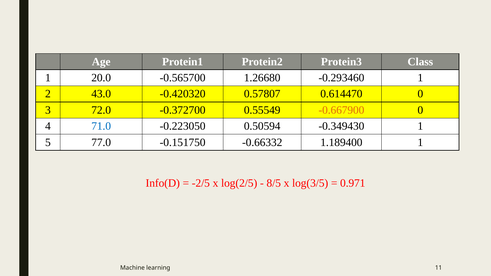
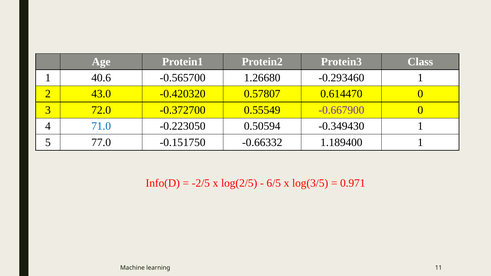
20.0: 20.0 -> 40.6
-0.667900 colour: orange -> purple
8/5: 8/5 -> 6/5
